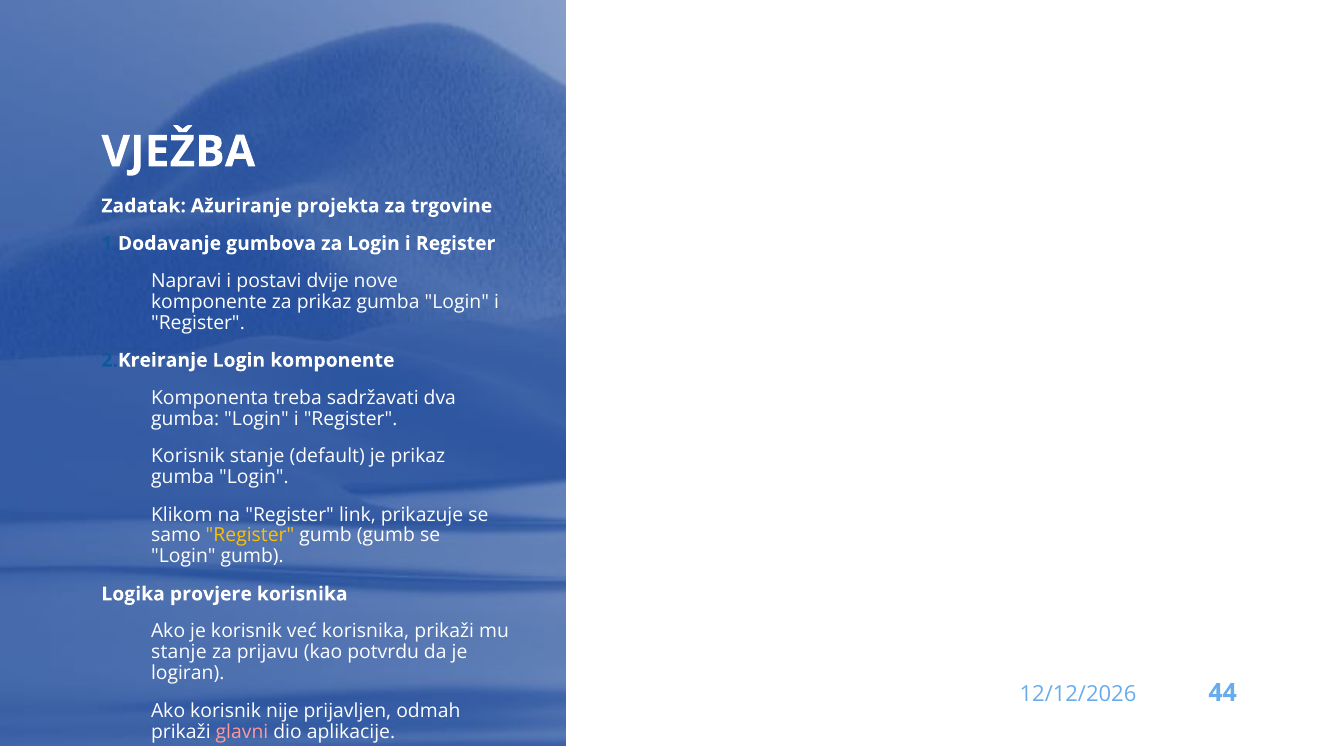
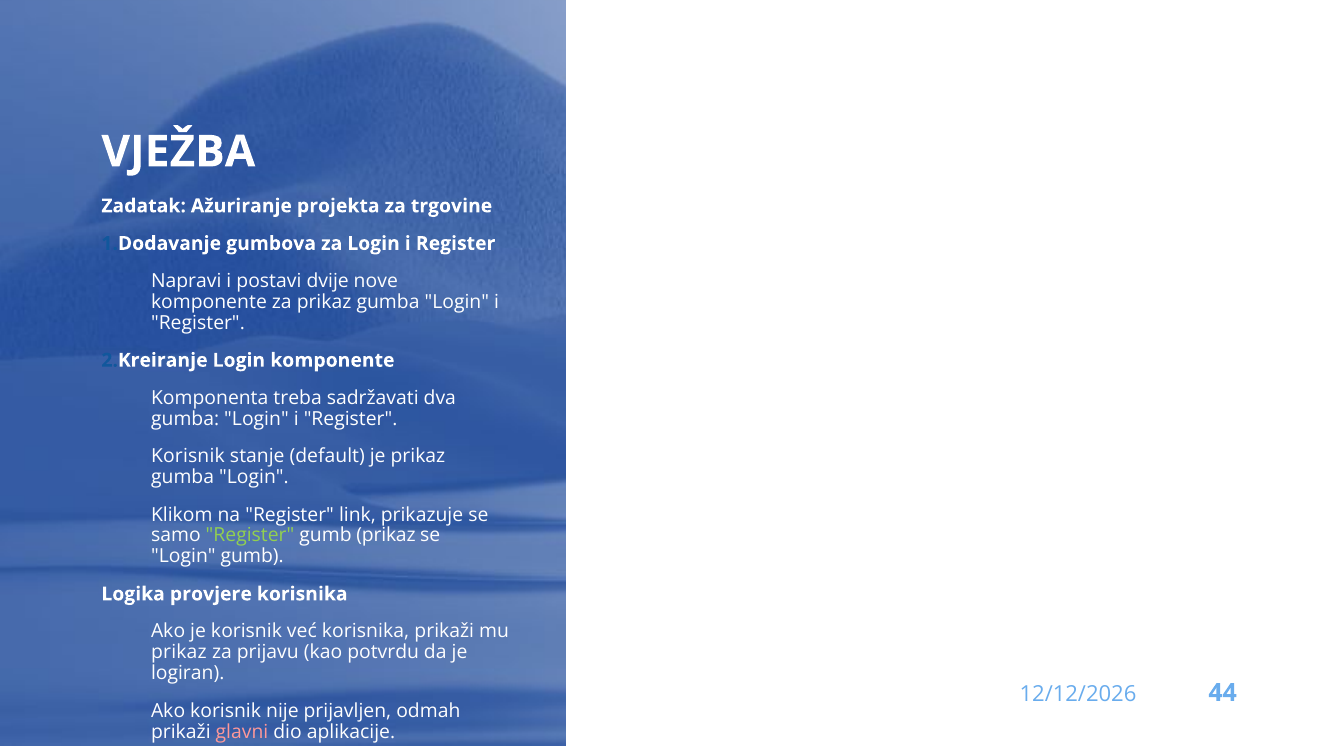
Register at (250, 536) colour: yellow -> light green
gumb gumb: gumb -> prikaz
stanje at (179, 653): stanje -> prikaz
